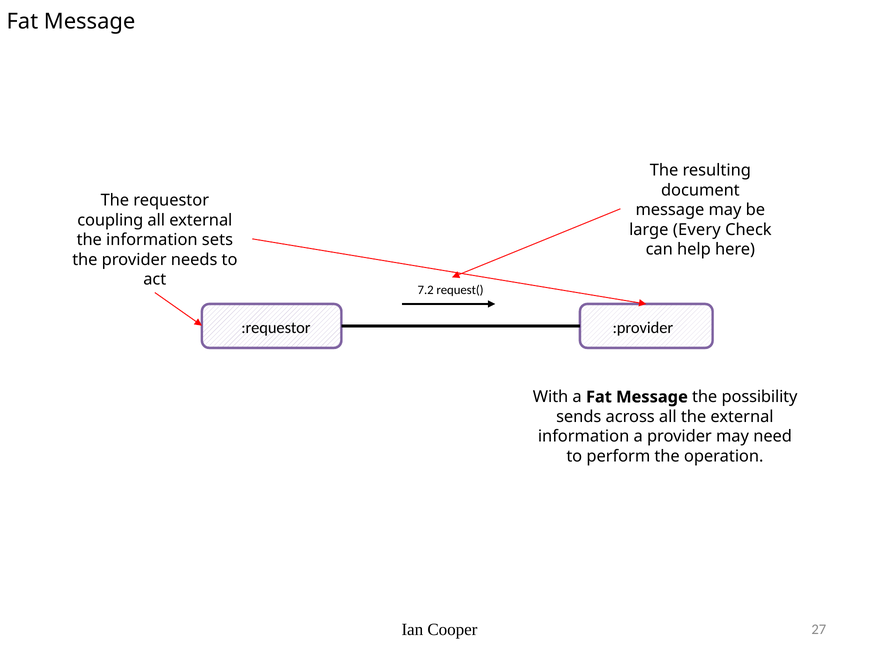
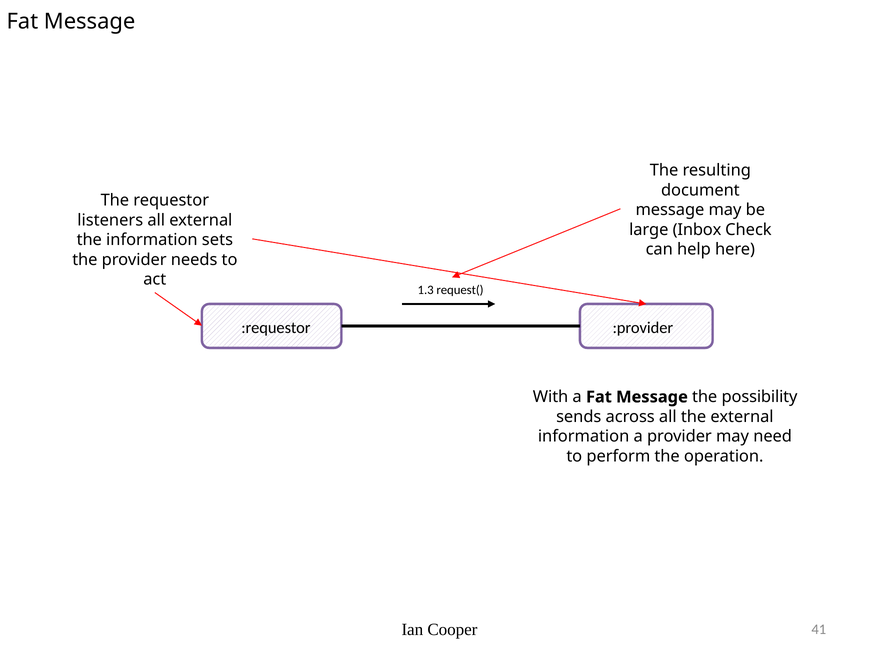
coupling: coupling -> listeners
Every: Every -> Inbox
7.2: 7.2 -> 1.3
27: 27 -> 41
